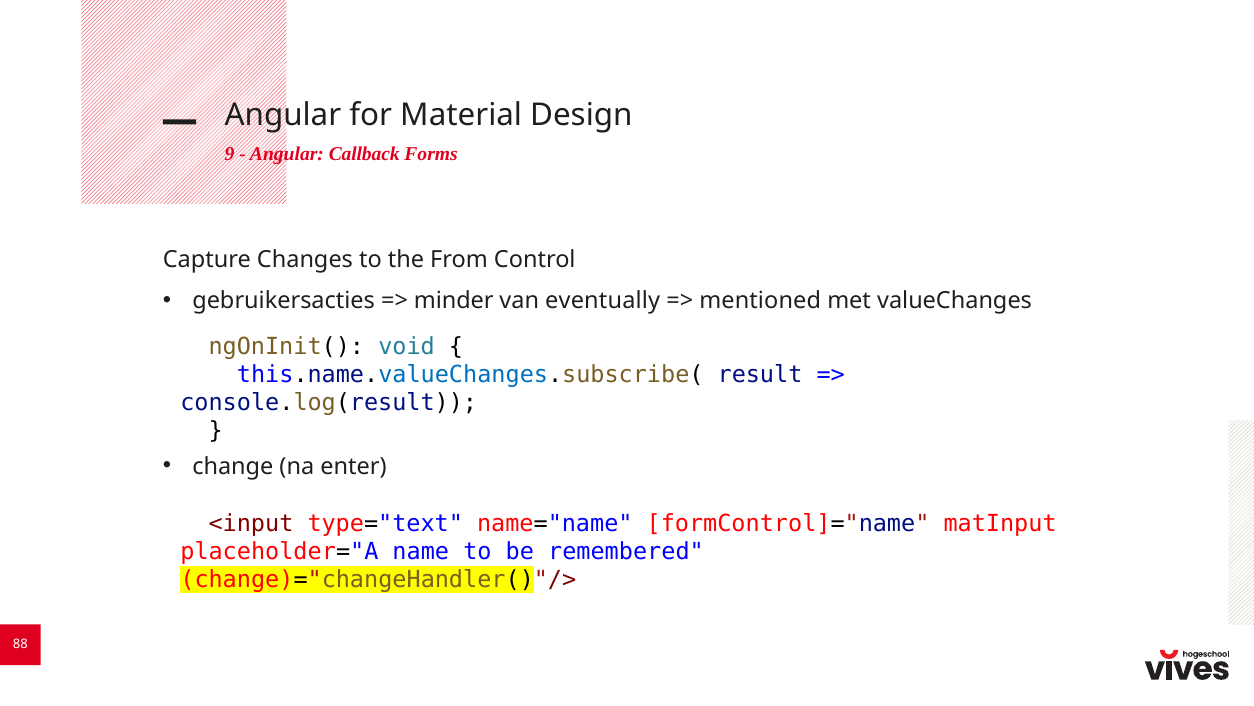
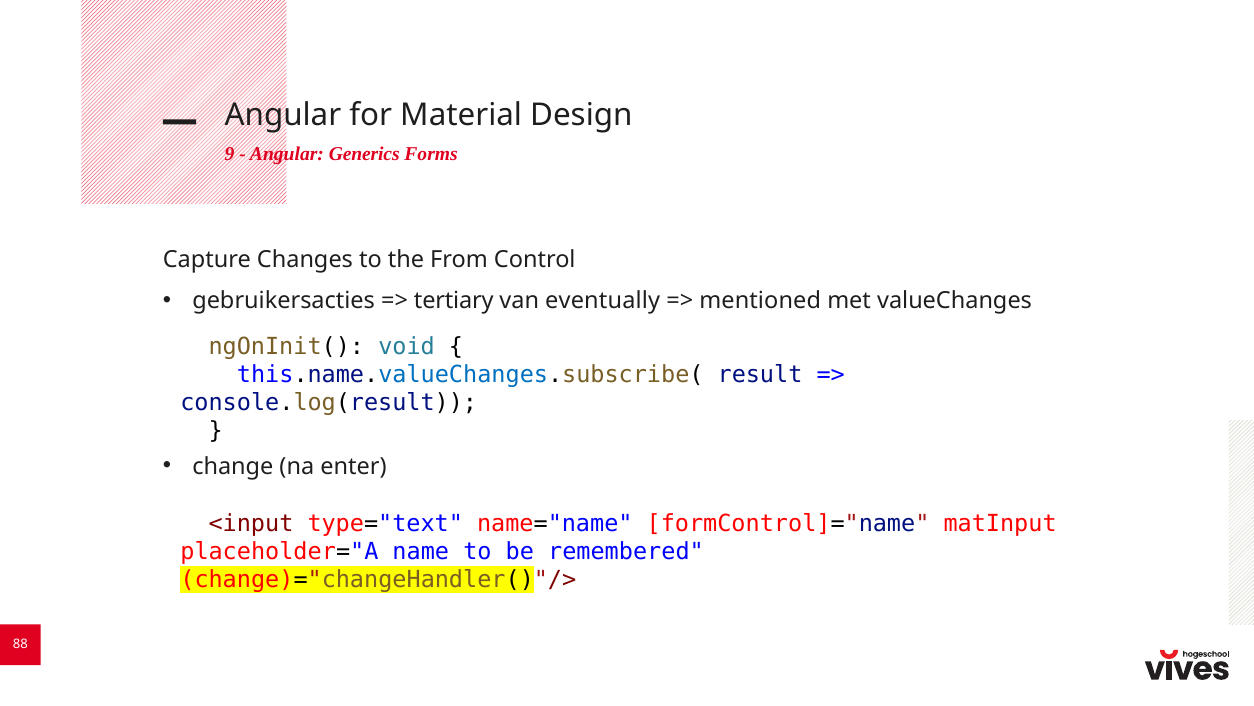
Callback: Callback -> Generics
minder: minder -> tertiary
